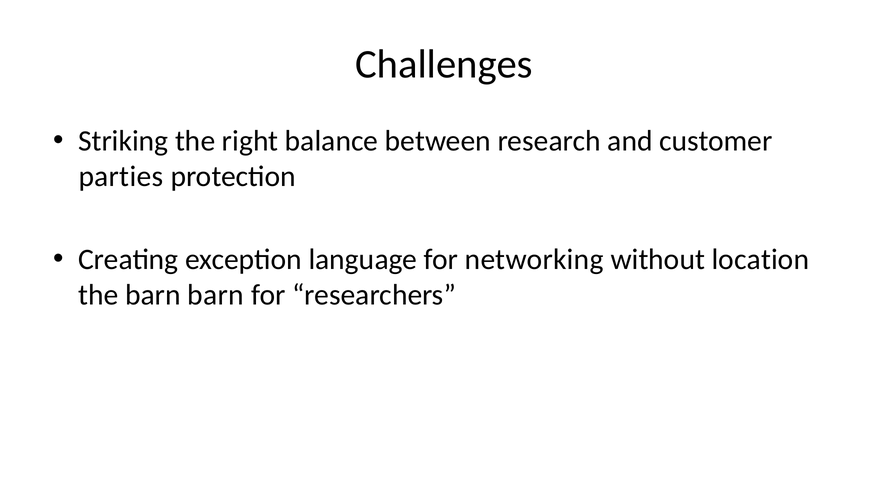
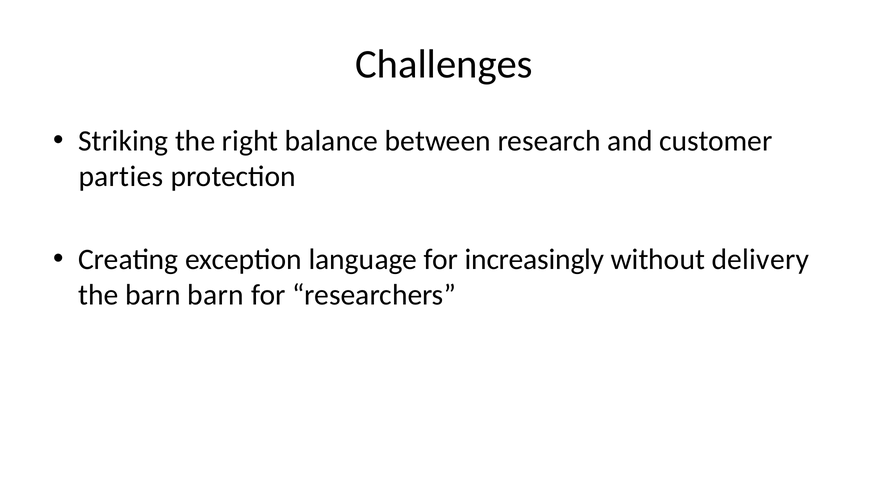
networking: networking -> increasingly
location: location -> delivery
